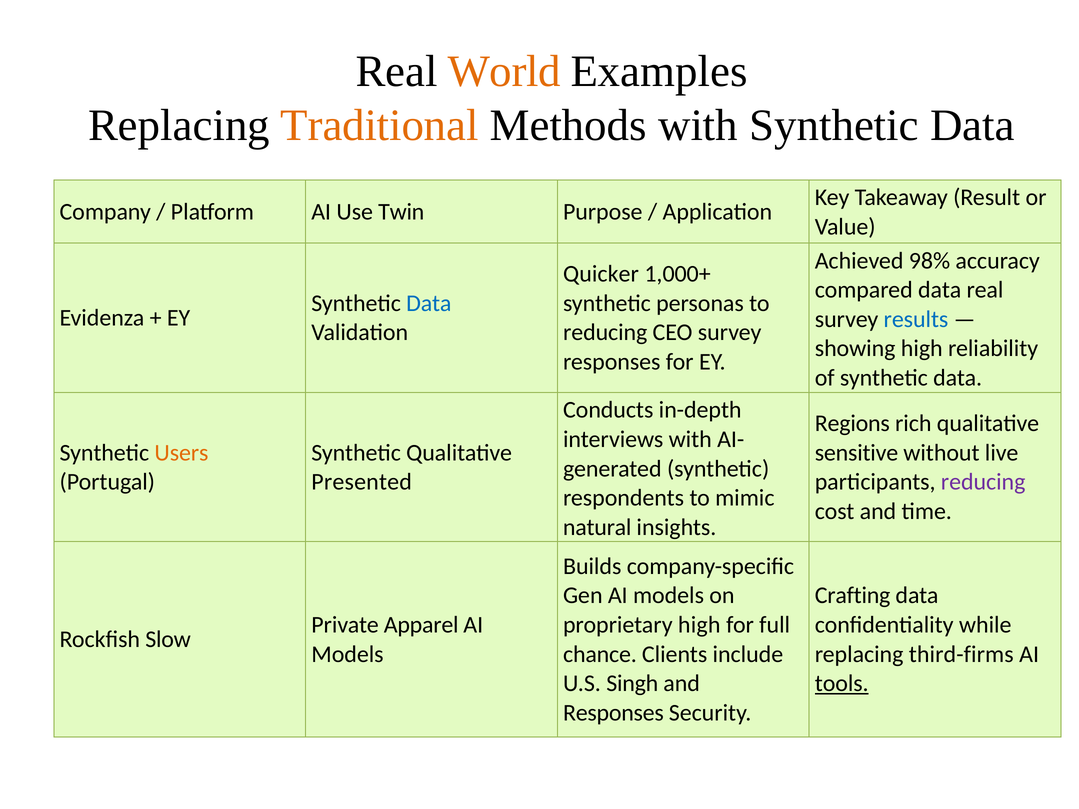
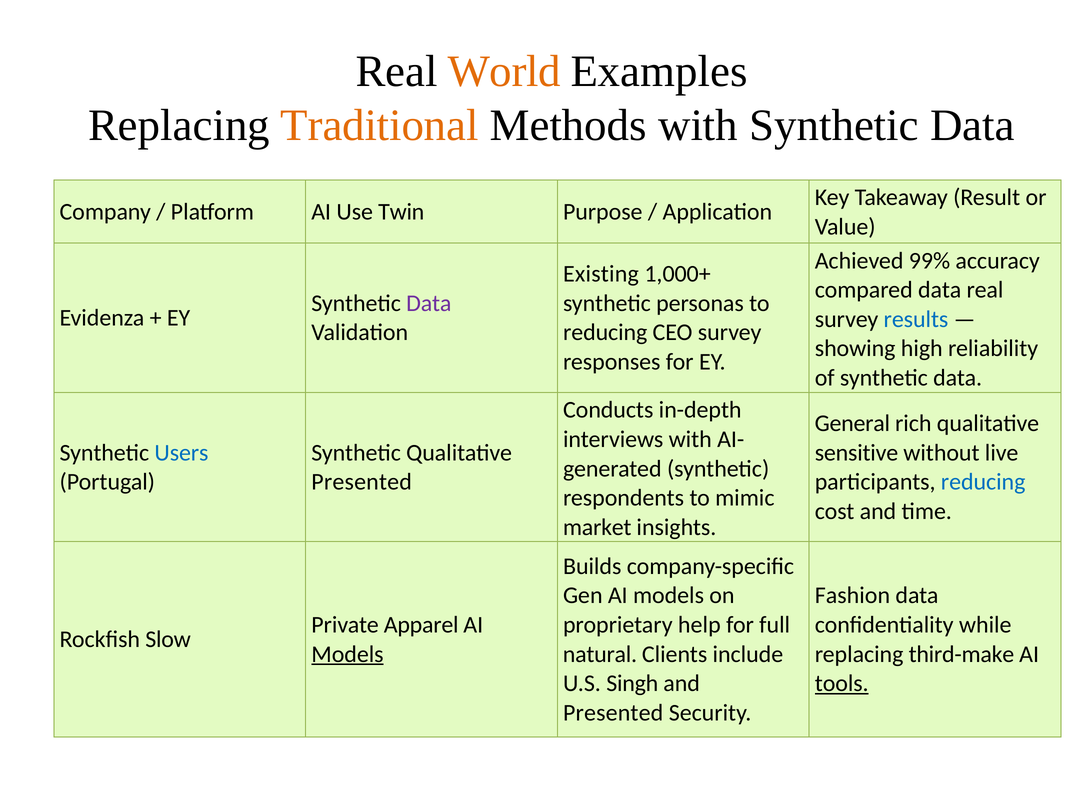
98%: 98% -> 99%
Quicker: Quicker -> Existing
Data at (429, 303) colour: blue -> purple
Regions: Regions -> General
Users colour: orange -> blue
reducing at (983, 482) colour: purple -> blue
natural: natural -> market
Crafting: Crafting -> Fashion
proprietary high: high -> help
Models at (347, 654) underline: none -> present
chance: chance -> natural
third-firms: third-firms -> third-make
Responses at (613, 713): Responses -> Presented
